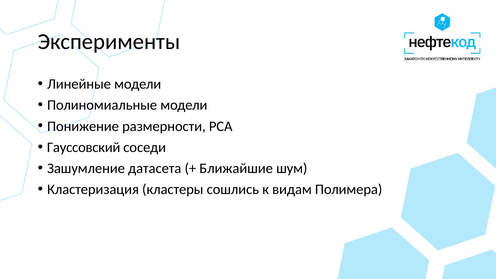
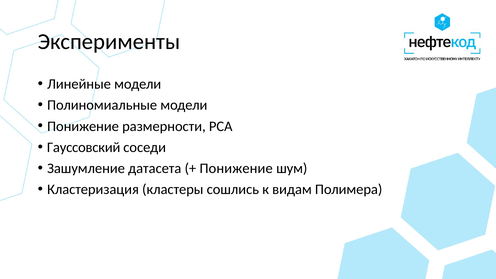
Ближайшие at (236, 168): Ближайшие -> Понижение
